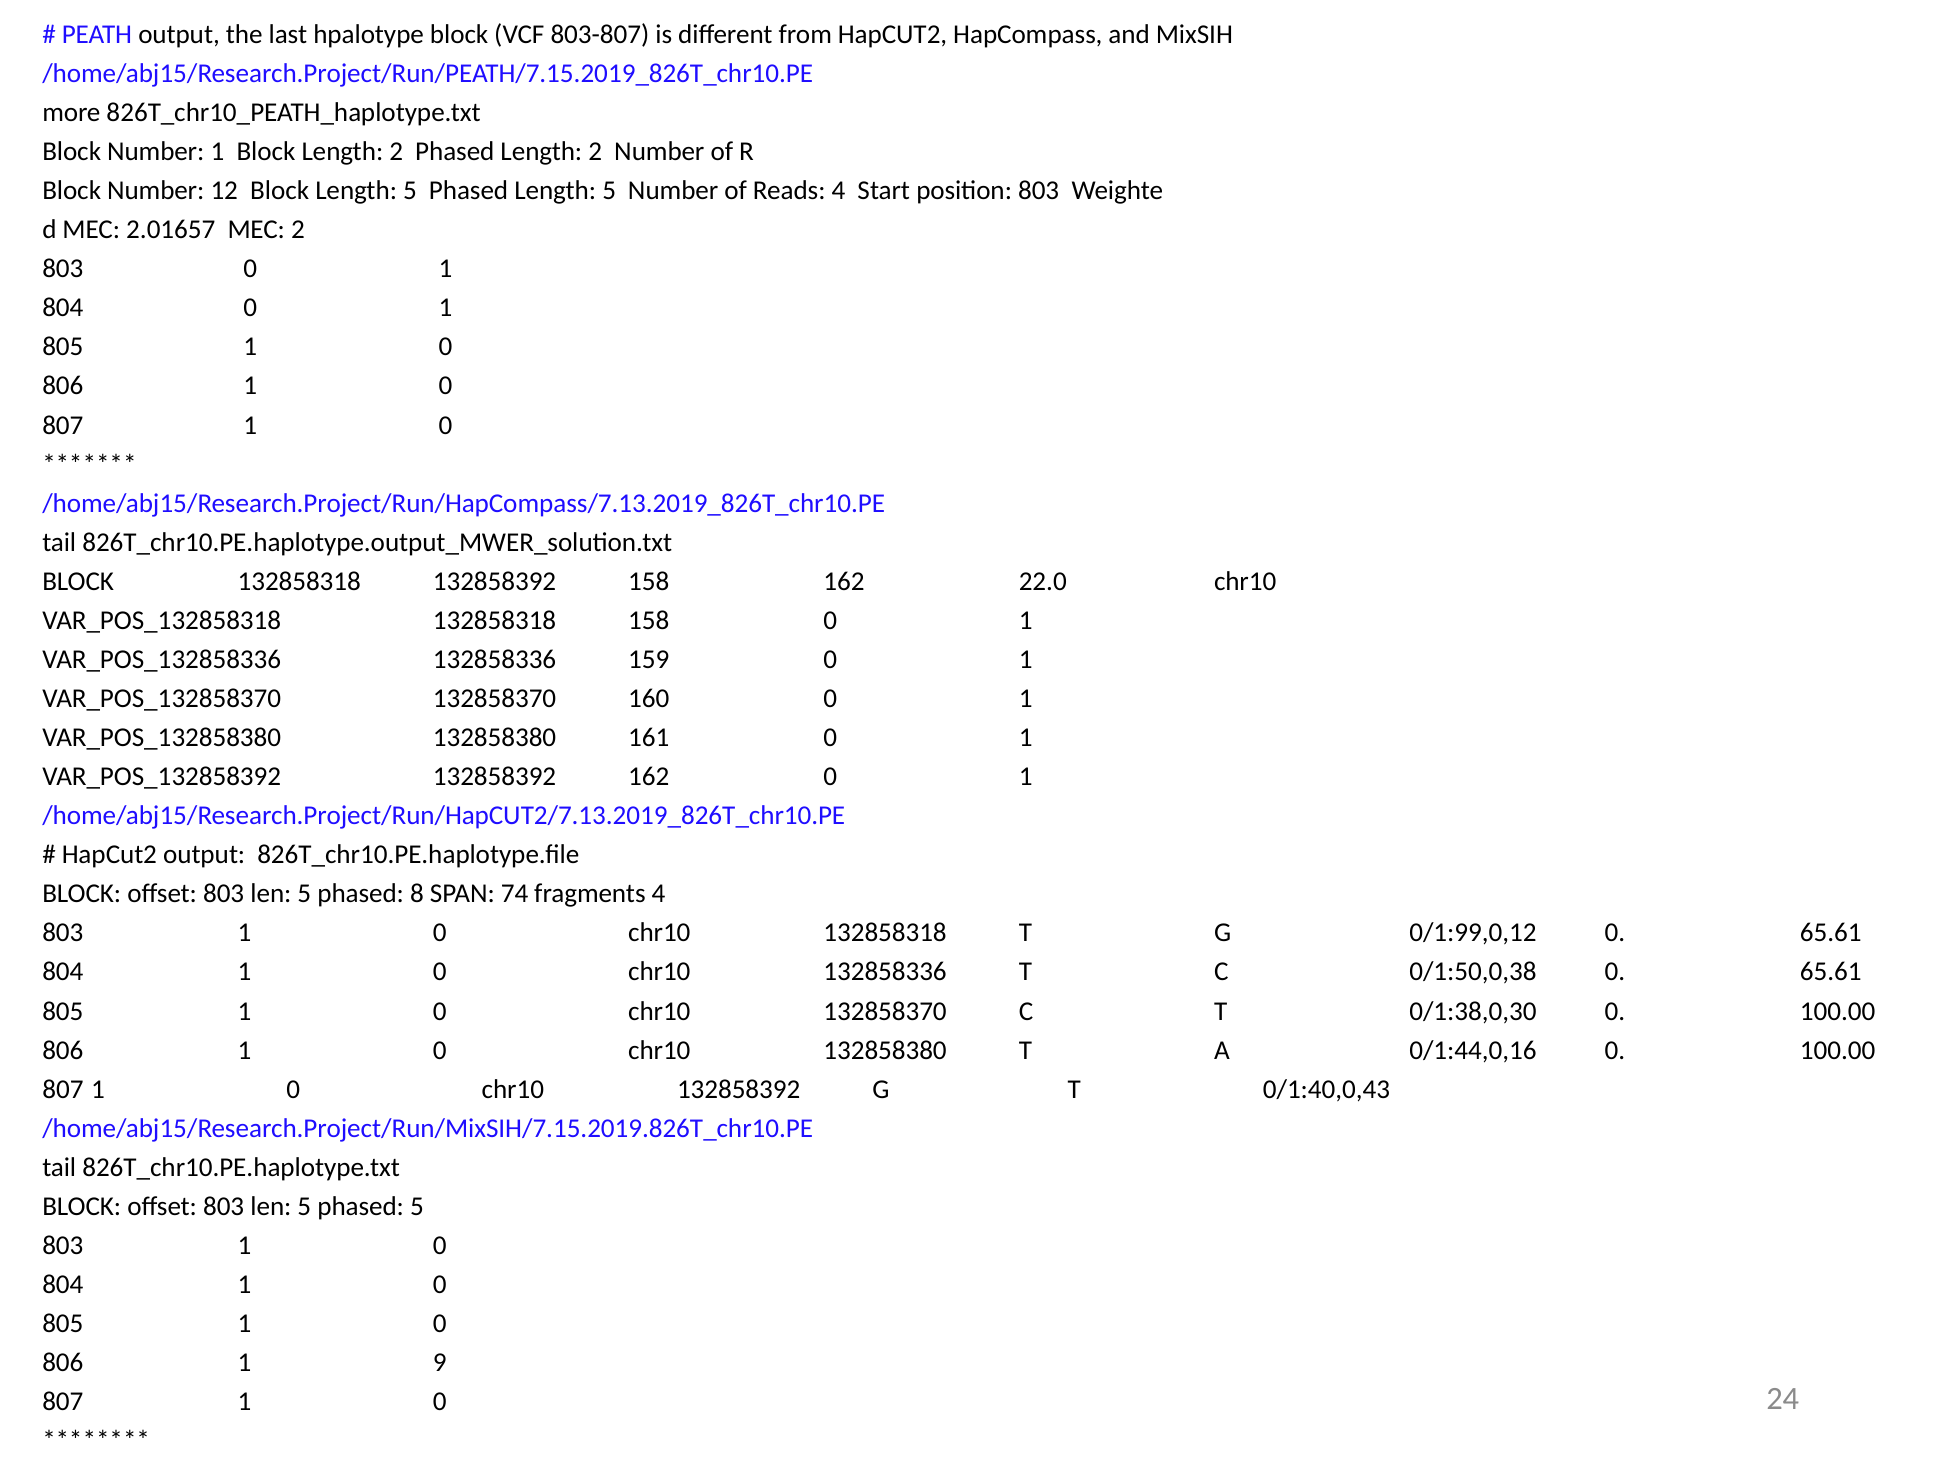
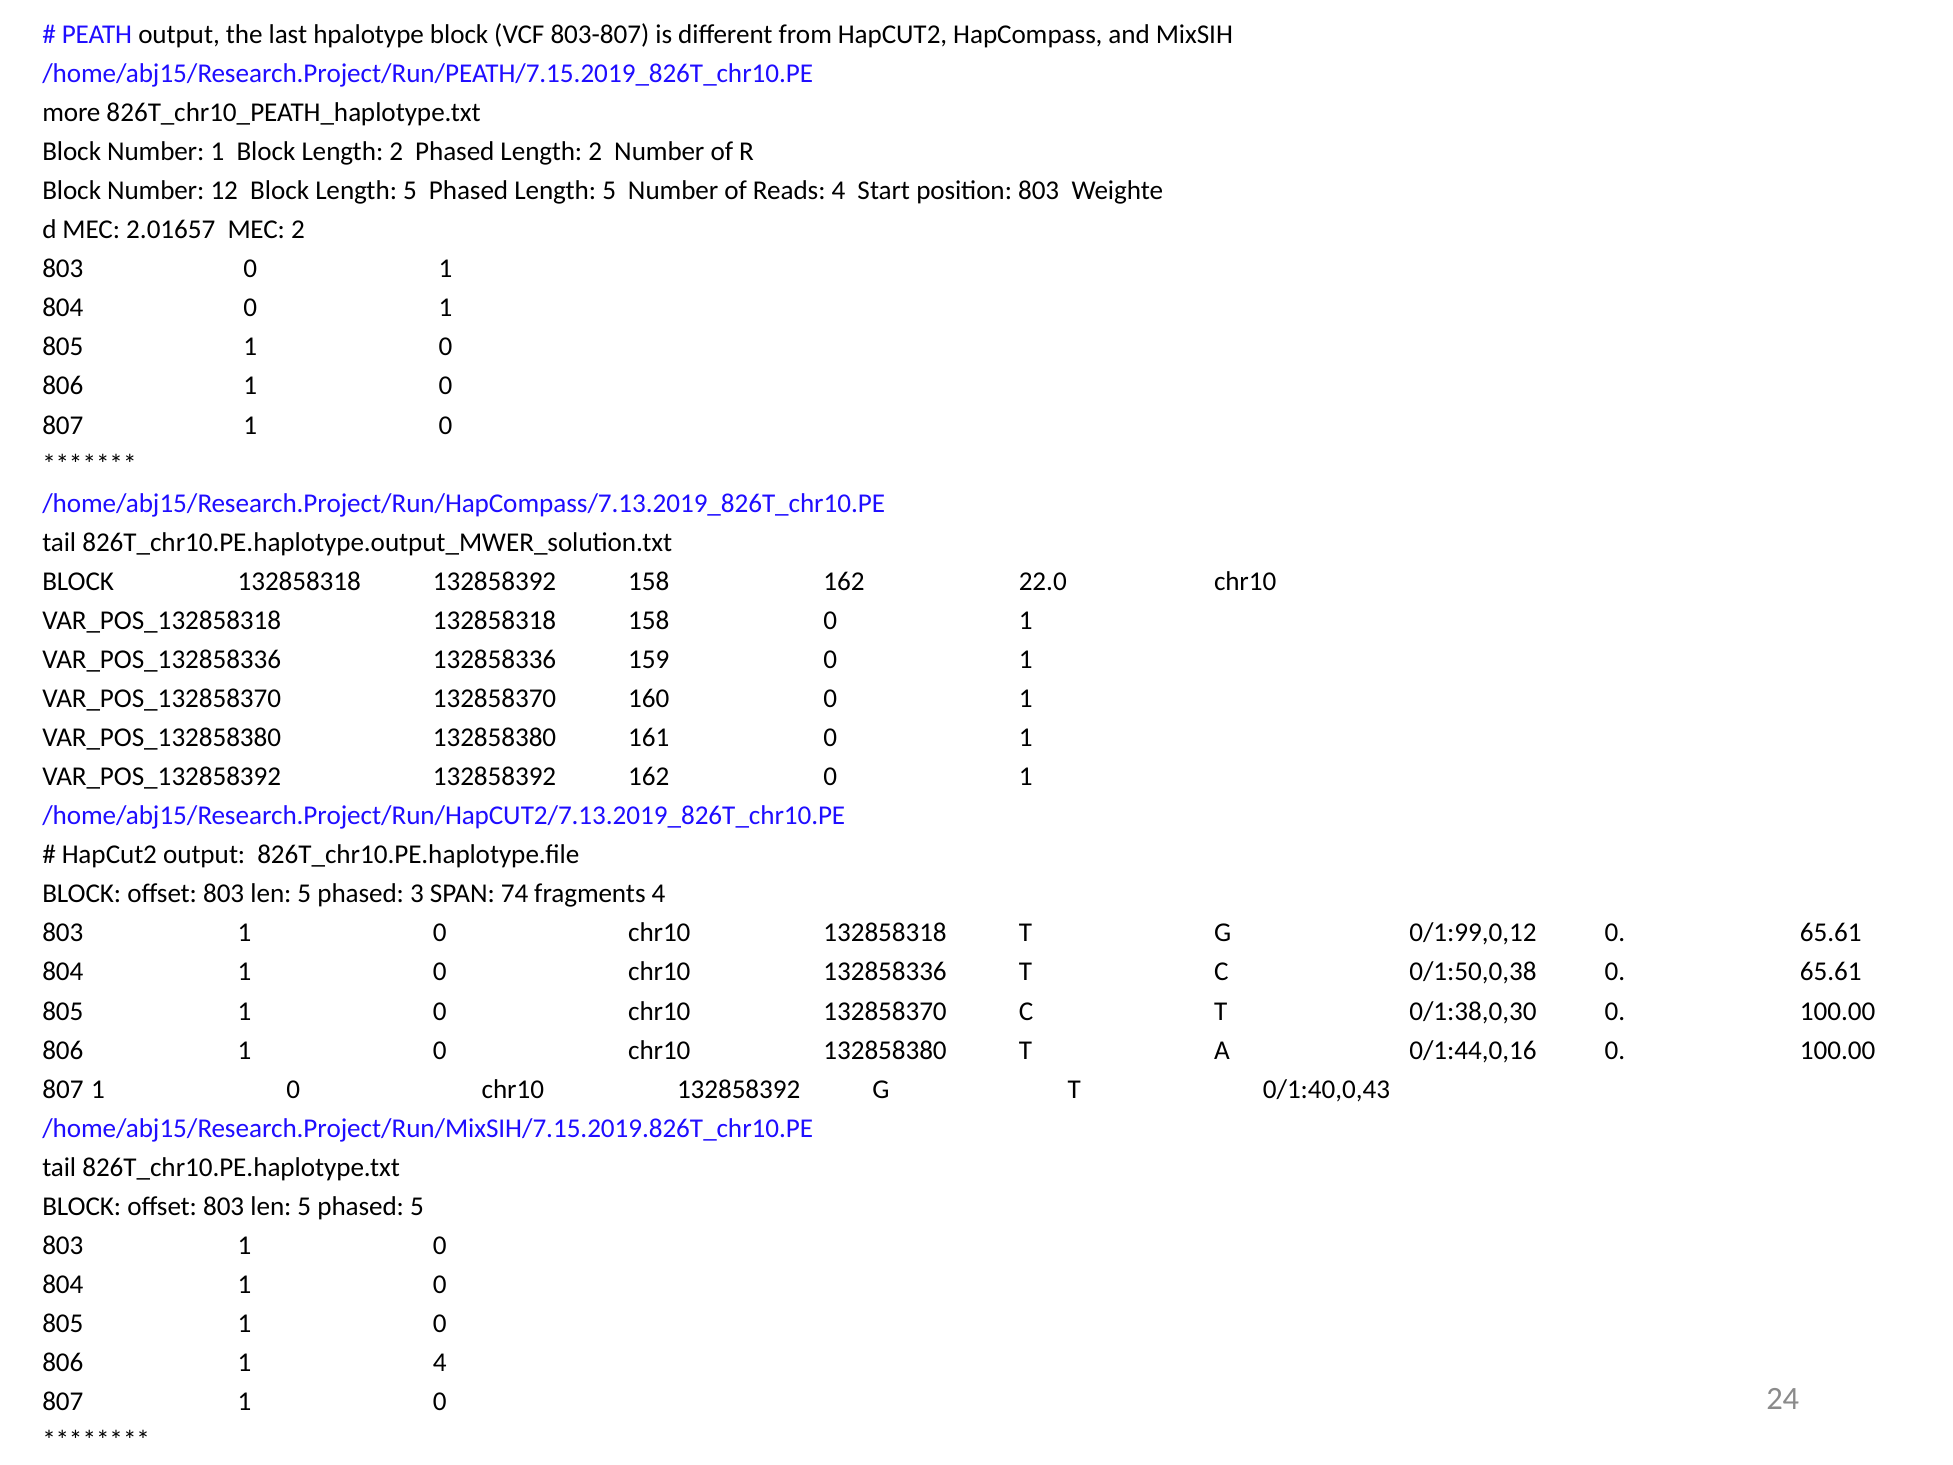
8: 8 -> 3
1 9: 9 -> 4
